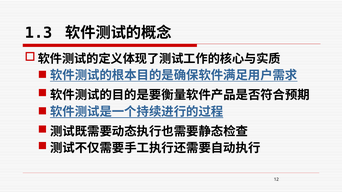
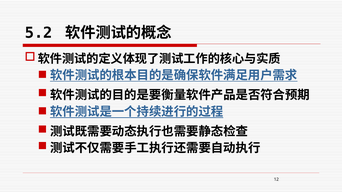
1.3: 1.3 -> 5.2
